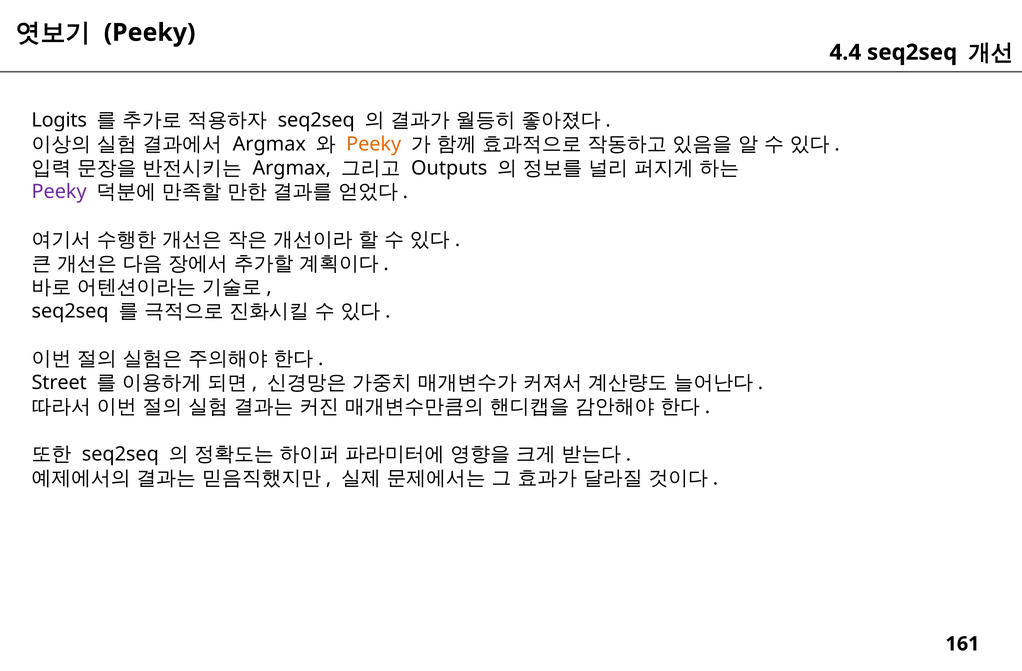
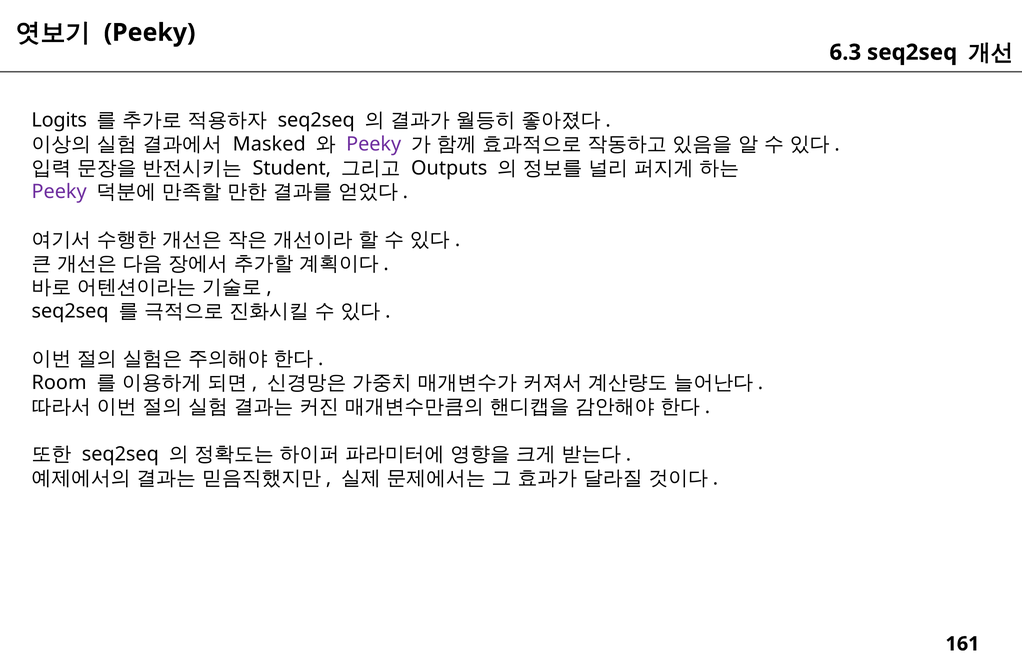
4.4: 4.4 -> 6.3
Argmax at (269, 144): Argmax -> Masked
Peeky at (374, 144) colour: orange -> purple
Argmax at (292, 168): Argmax -> Student
Street: Street -> Room
